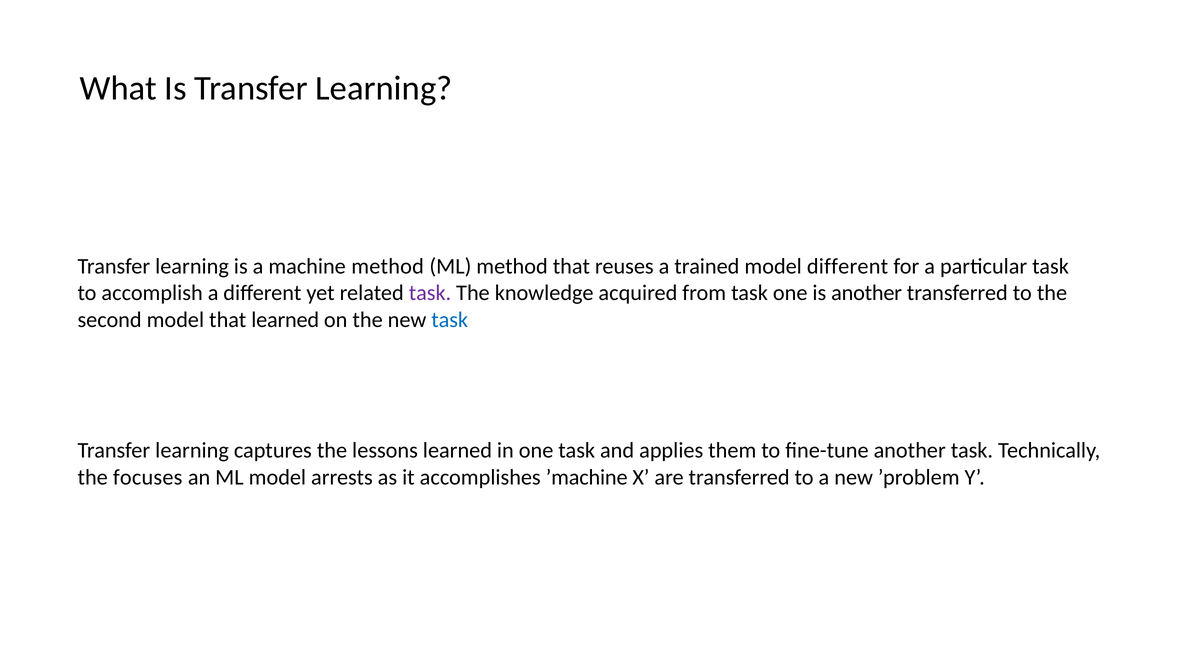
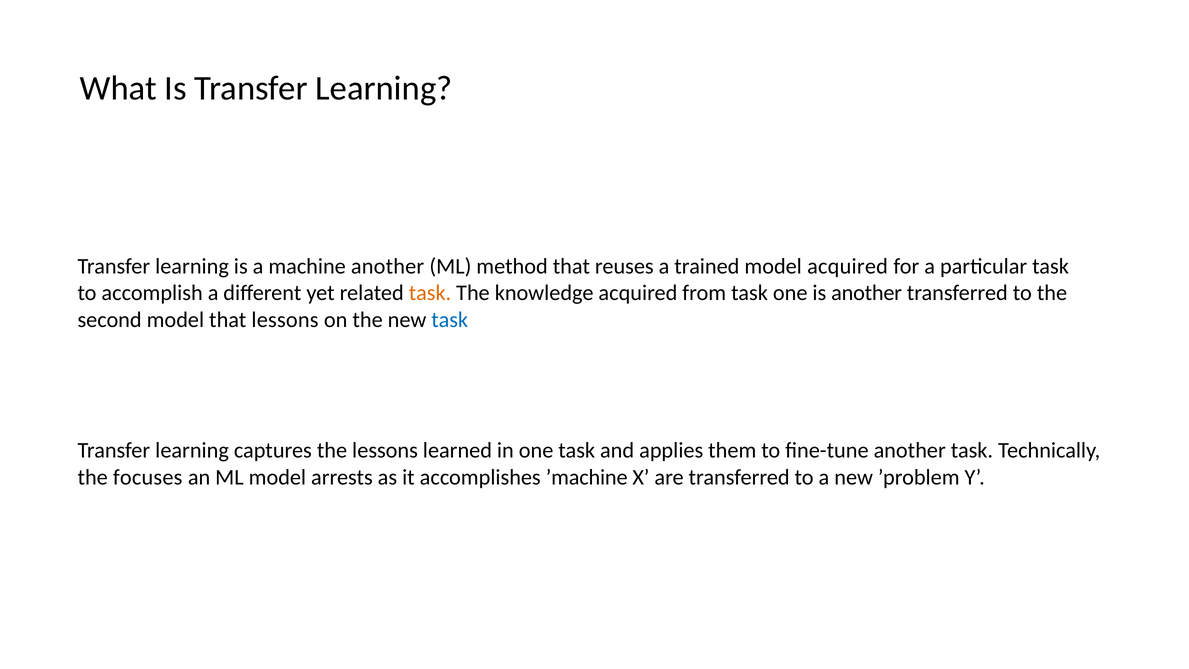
machine method: method -> another
model different: different -> acquired
task at (430, 293) colour: purple -> orange
that learned: learned -> lessons
